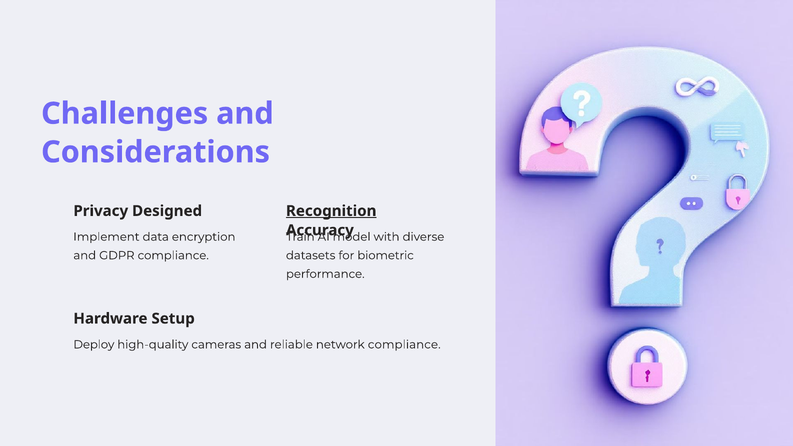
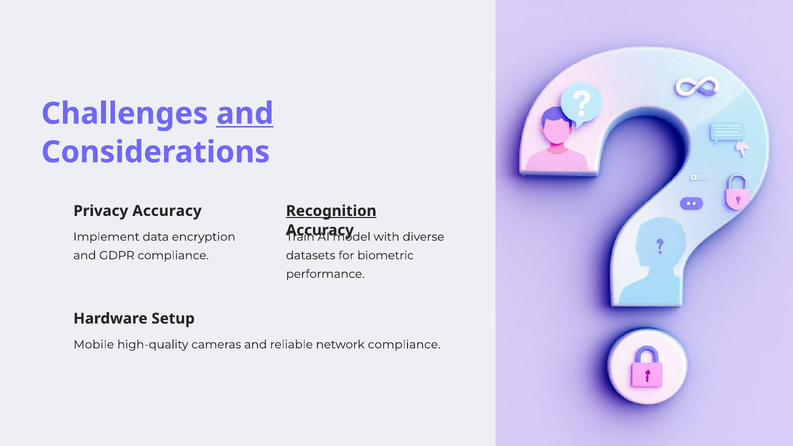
and at (245, 114) underline: none -> present
Privacy Designed: Designed -> Accuracy
Deploy: Deploy -> Mobile
